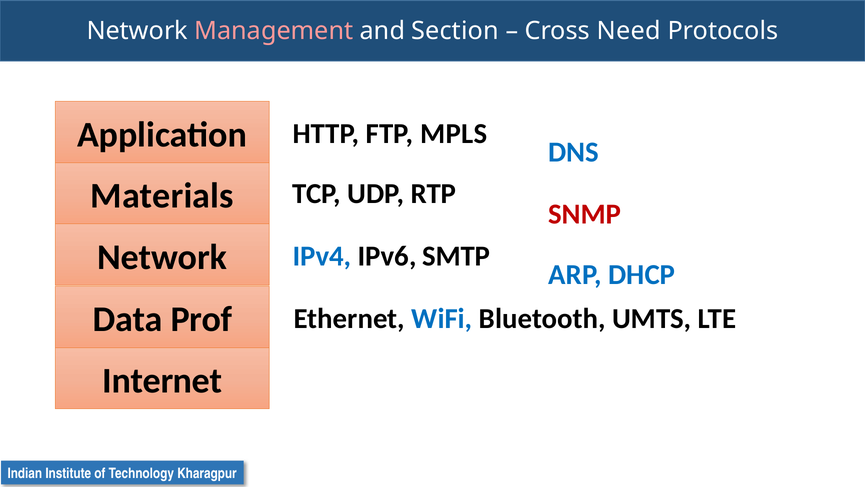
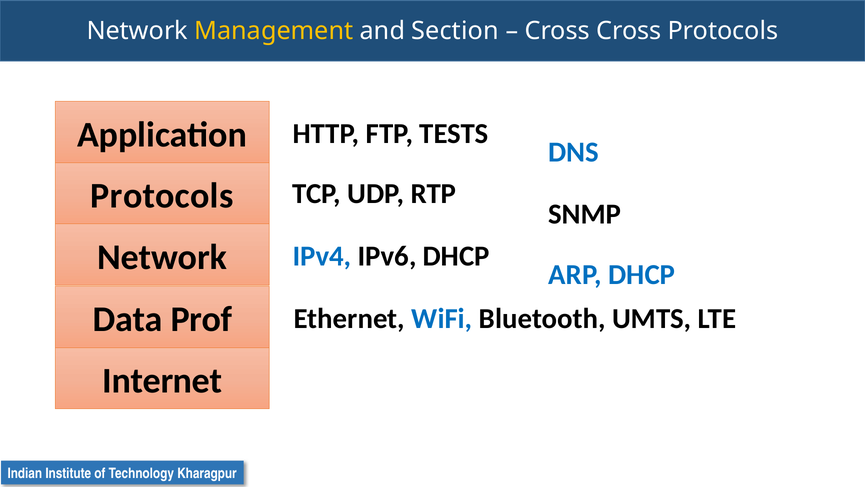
Management colour: pink -> yellow
Cross Need: Need -> Cross
MPLS: MPLS -> TESTS
Materials at (162, 196): Materials -> Protocols
SNMP colour: red -> black
IPv6 SMTP: SMTP -> DHCP
